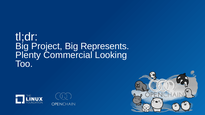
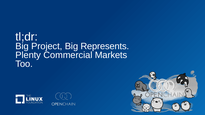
Looking: Looking -> Markets
